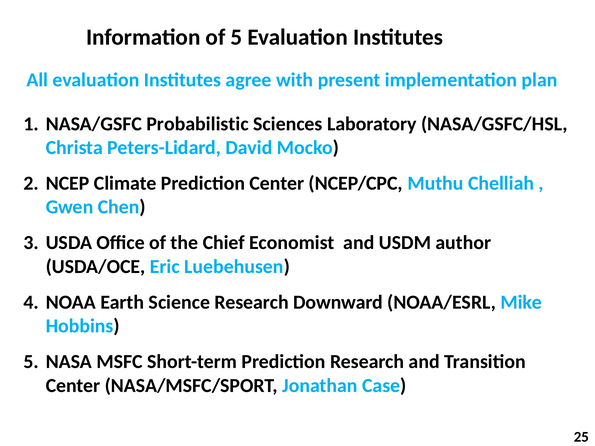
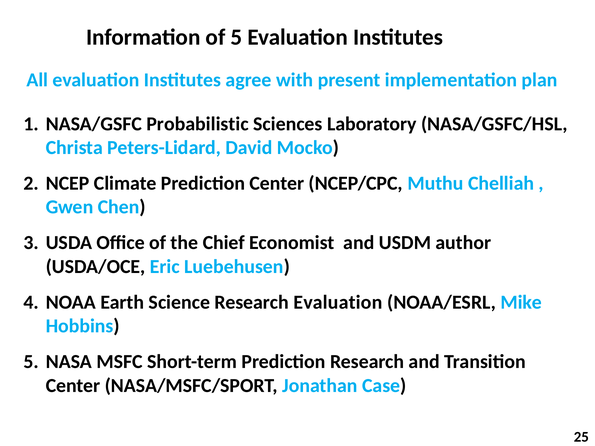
Research Downward: Downward -> Evaluation
